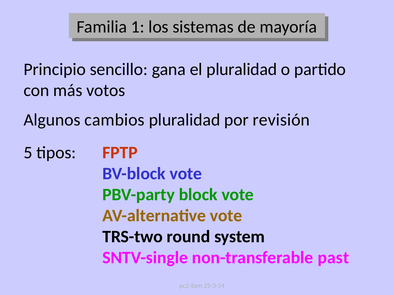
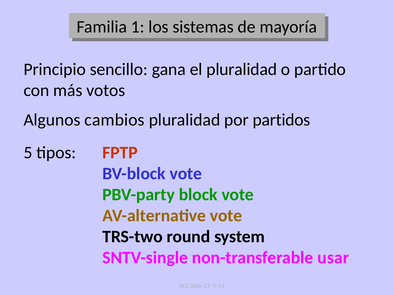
revisión: revisión -> partidos
past: past -> usar
